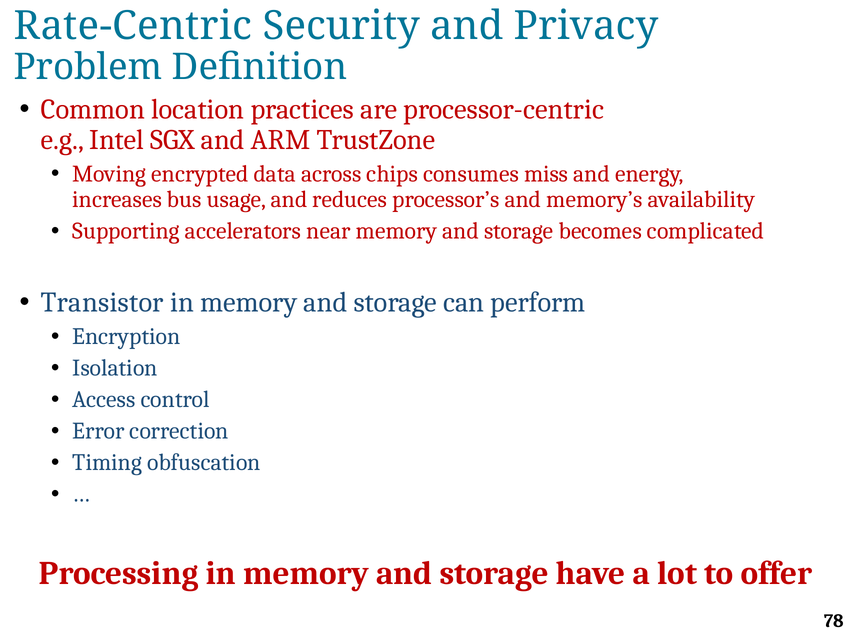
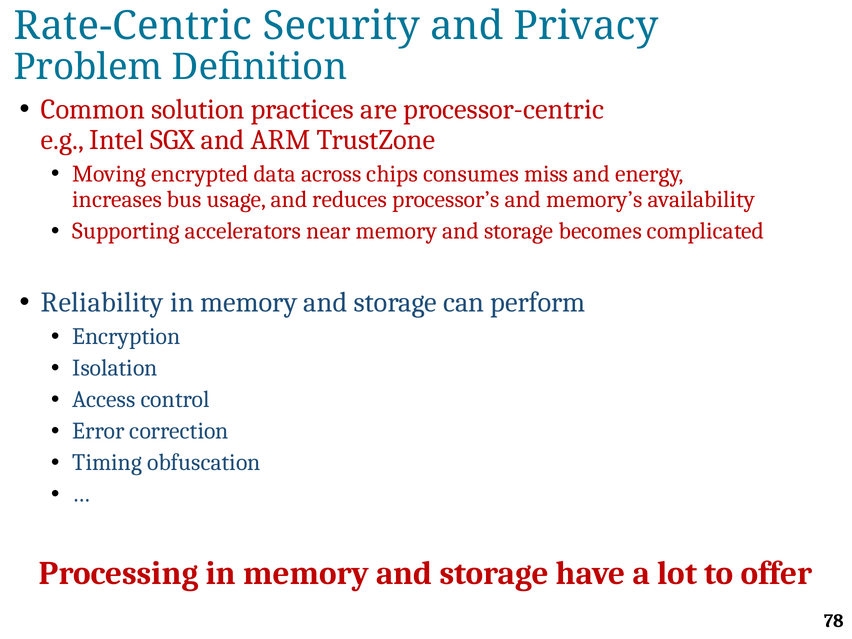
location: location -> solution
Transistor: Transistor -> Reliability
